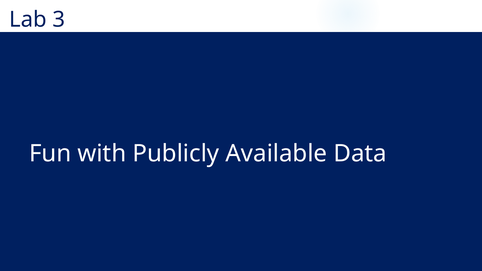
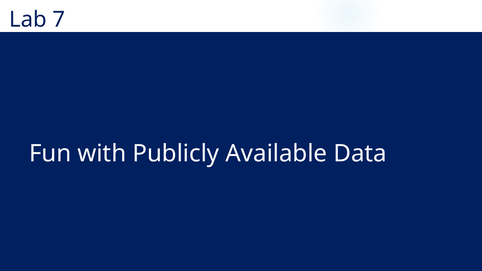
3: 3 -> 7
